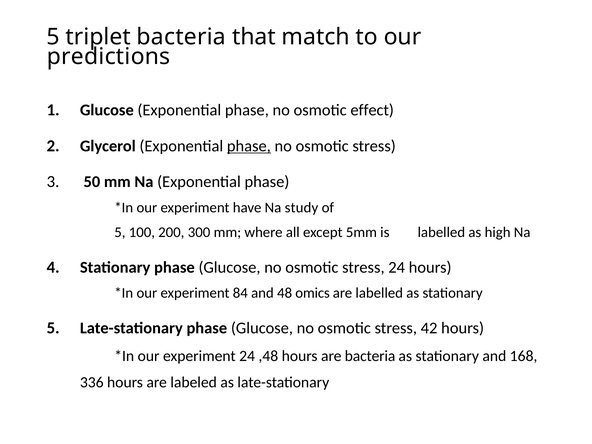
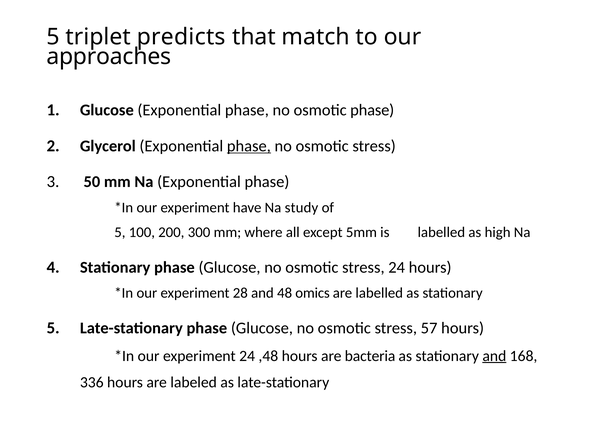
triplet bacteria: bacteria -> predicts
predictions: predictions -> approaches
osmotic effect: effect -> phase
84: 84 -> 28
42: 42 -> 57
and at (494, 356) underline: none -> present
